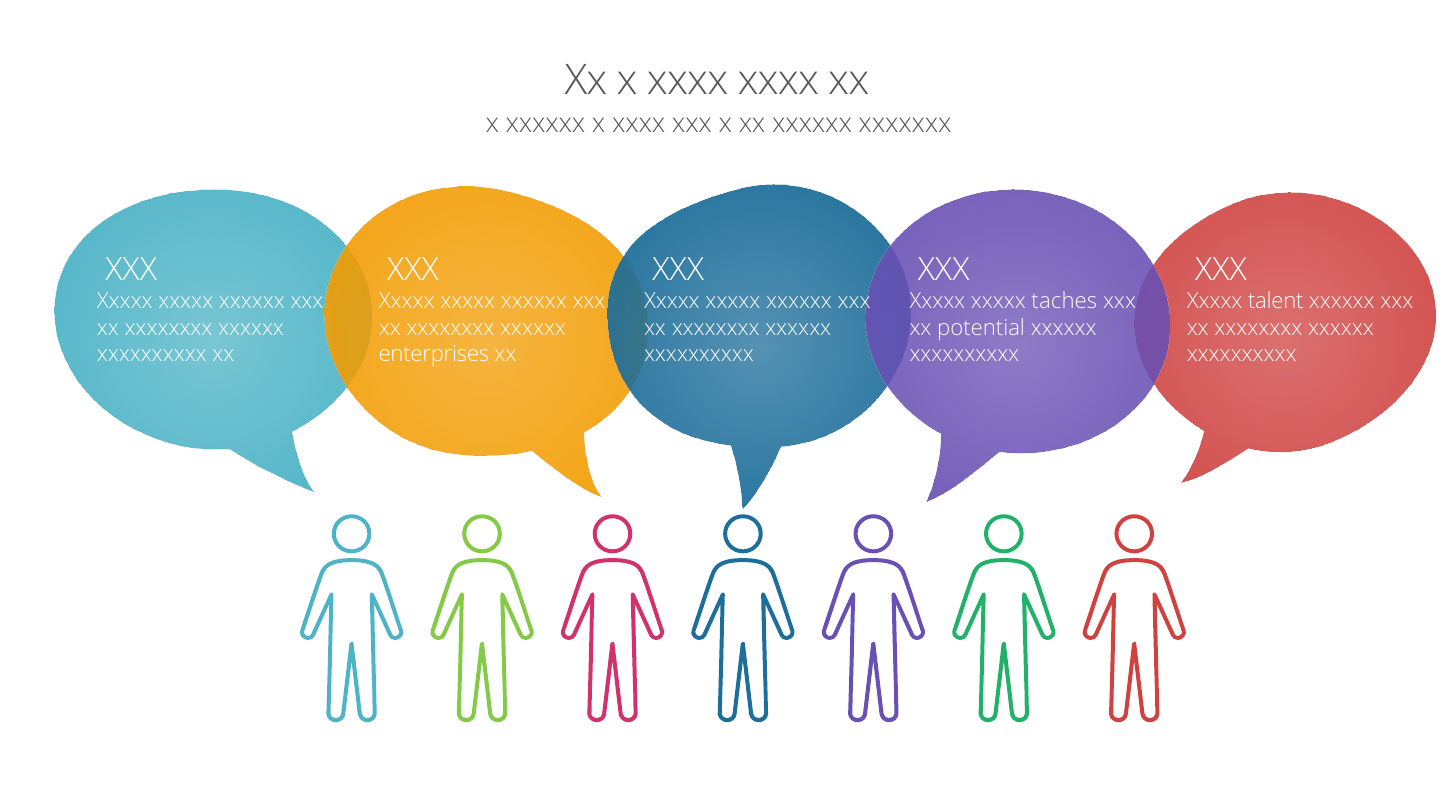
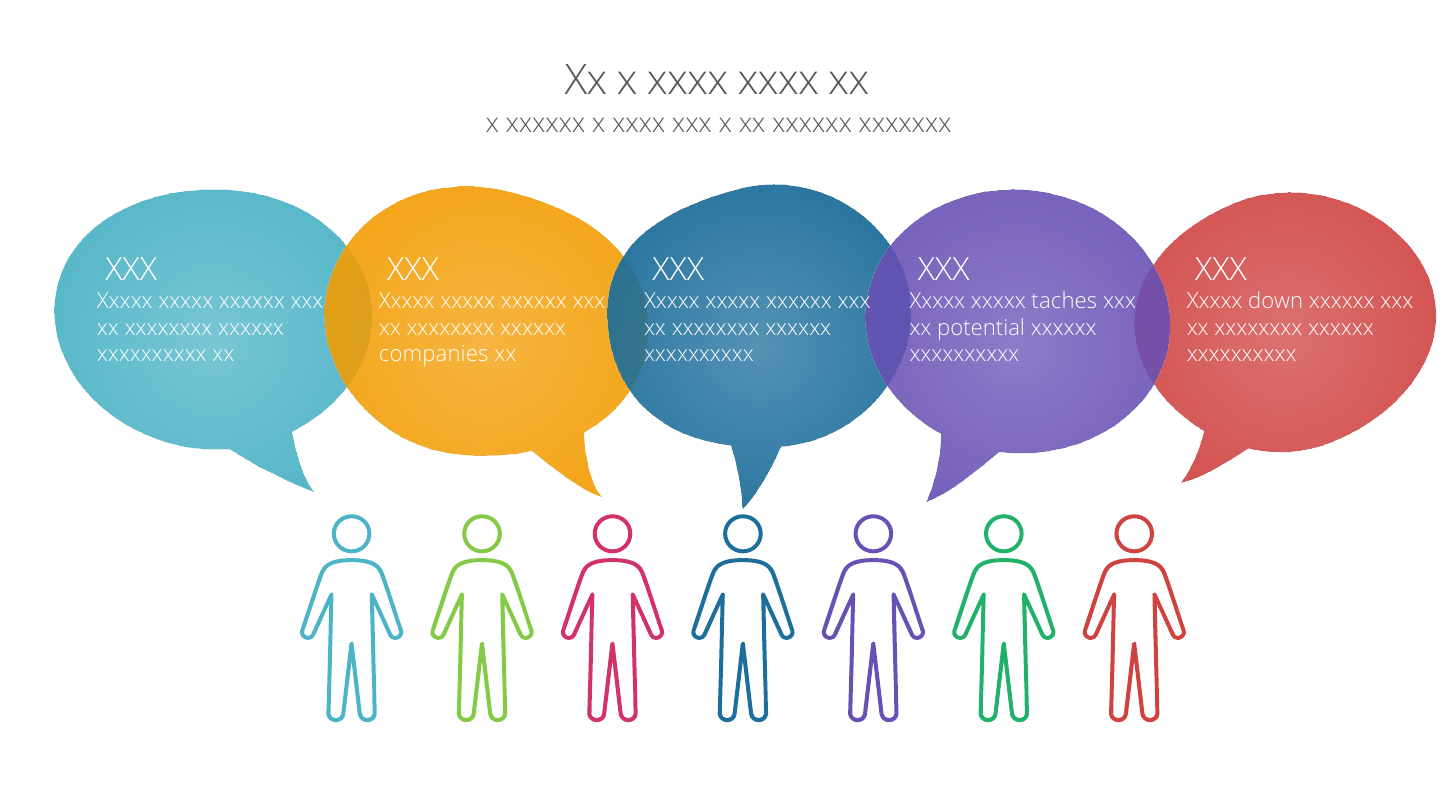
talent: talent -> down
enterprises: enterprises -> companies
